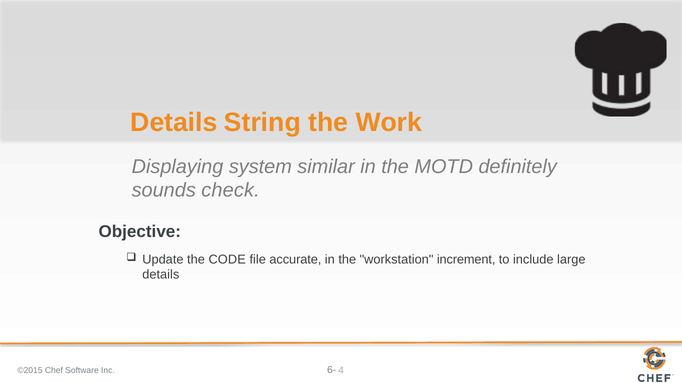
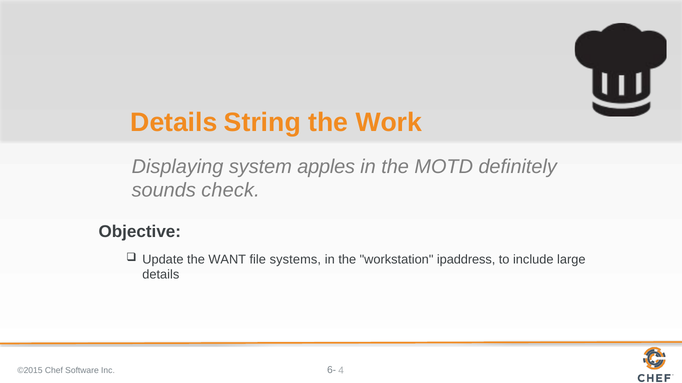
similar: similar -> apples
CODE: CODE -> WANT
accurate: accurate -> systems
increment: increment -> ipaddress
